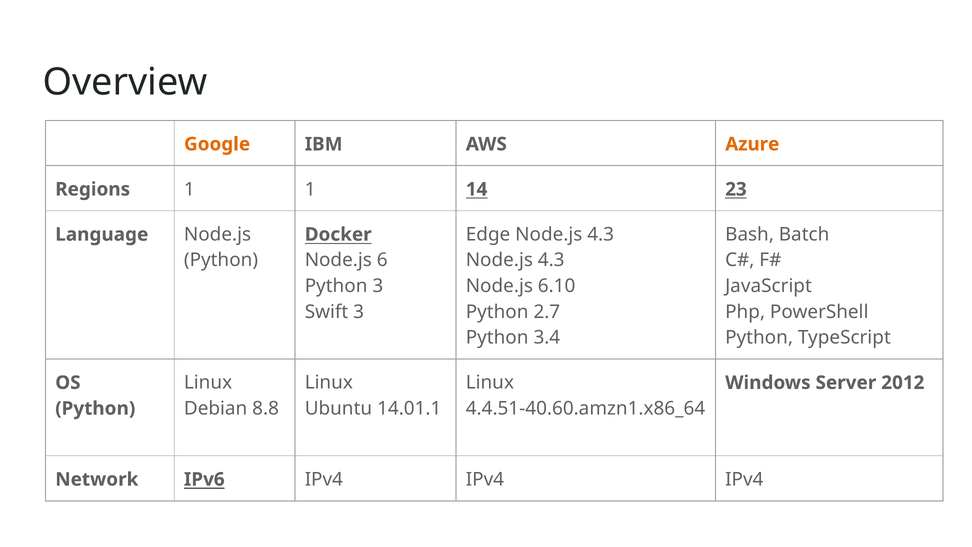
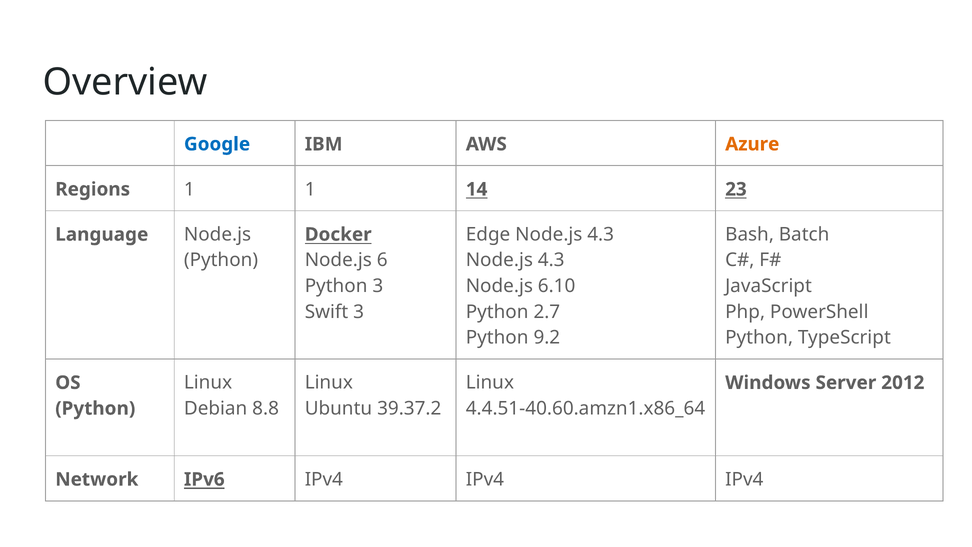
Google colour: orange -> blue
3.4: 3.4 -> 9.2
14.01.1: 14.01.1 -> 39.37.2
